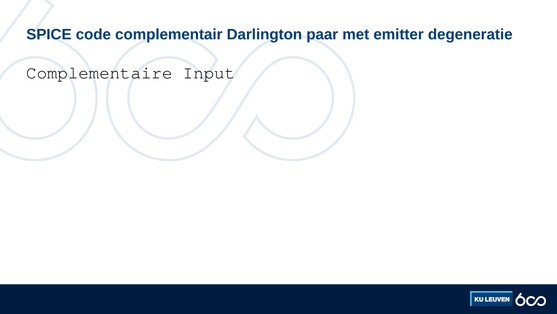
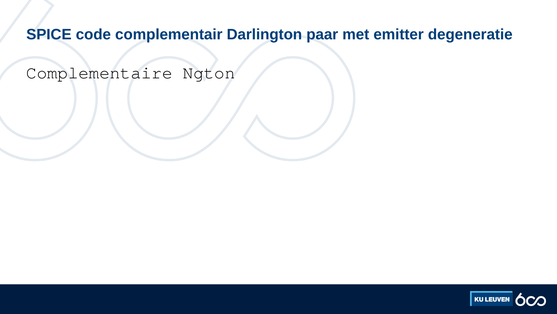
Input: Input -> Ngton
